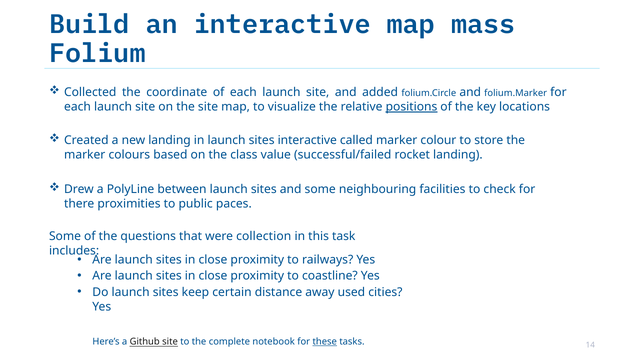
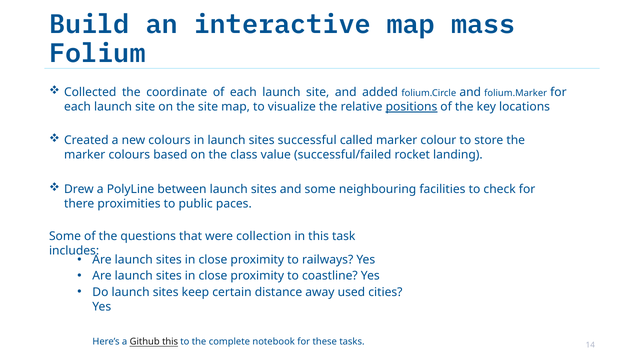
new landing: landing -> colours
sites interactive: interactive -> successful
Github site: site -> this
these underline: present -> none
